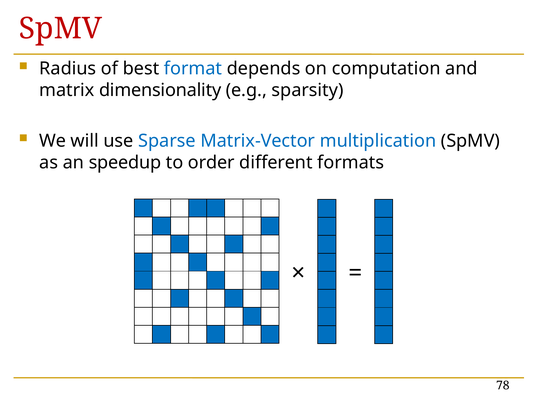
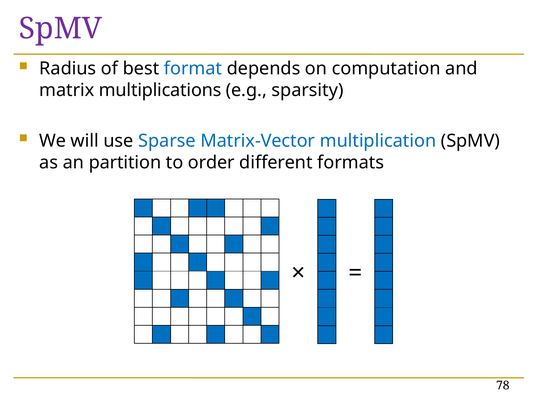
SpMV at (61, 29) colour: red -> purple
dimensionality: dimensionality -> multiplications
speedup: speedup -> partition
